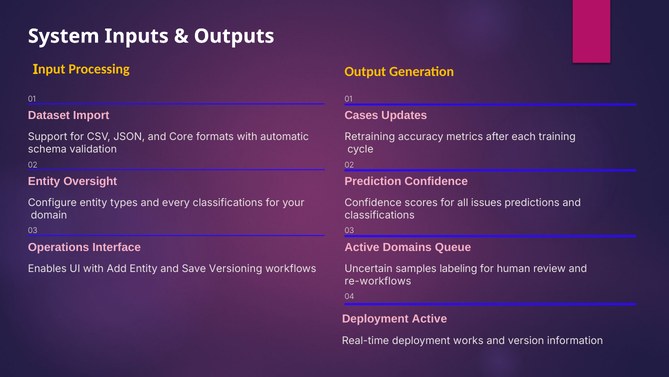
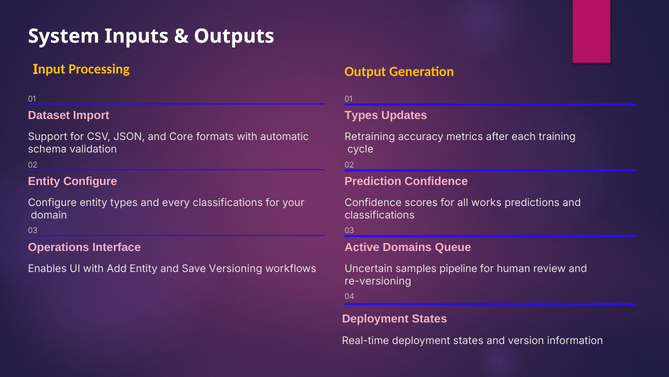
Cases at (361, 115): Cases -> Types
Entity Oversight: Oversight -> Configure
issues: issues -> works
labeling: labeling -> pipeline
re-workflows: re-workflows -> re-versioning
Active at (429, 319): Active -> States
Real-time deployment works: works -> states
